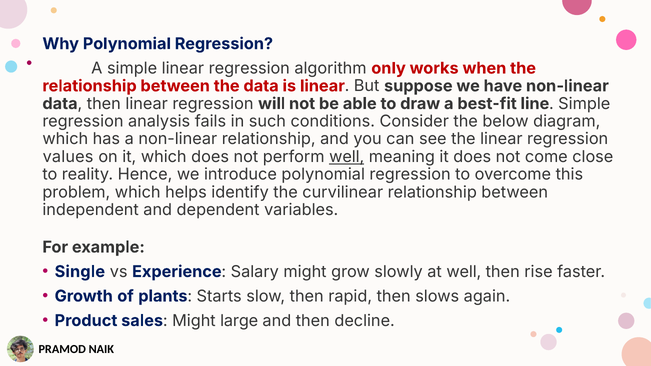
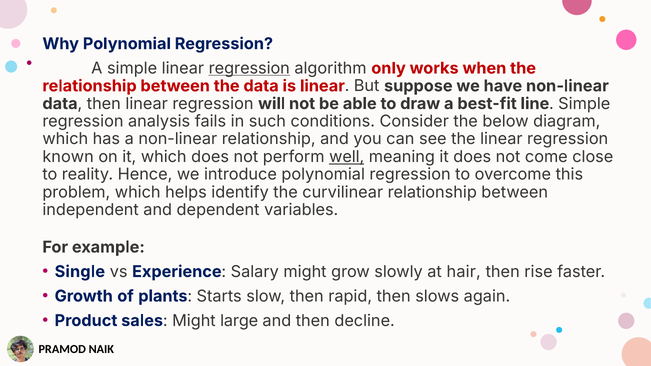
regression at (249, 68) underline: none -> present
values: values -> known
at well: well -> hair
